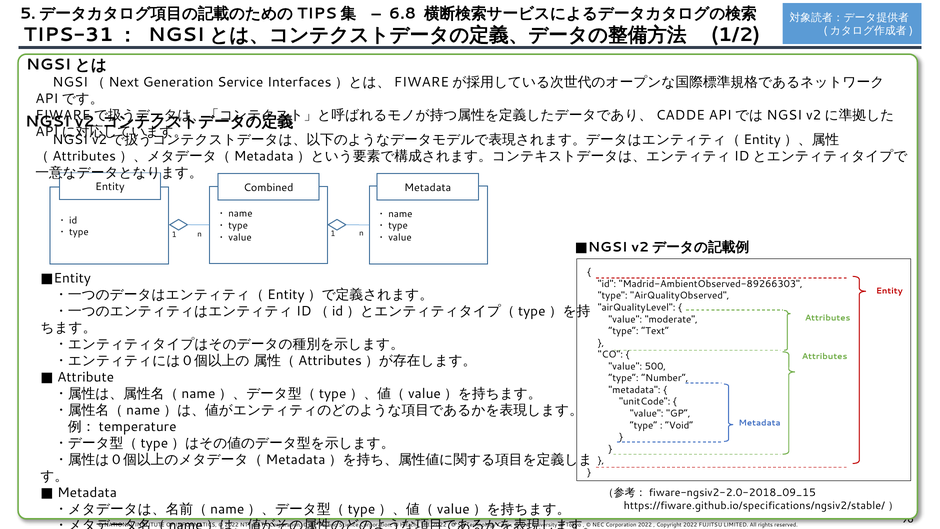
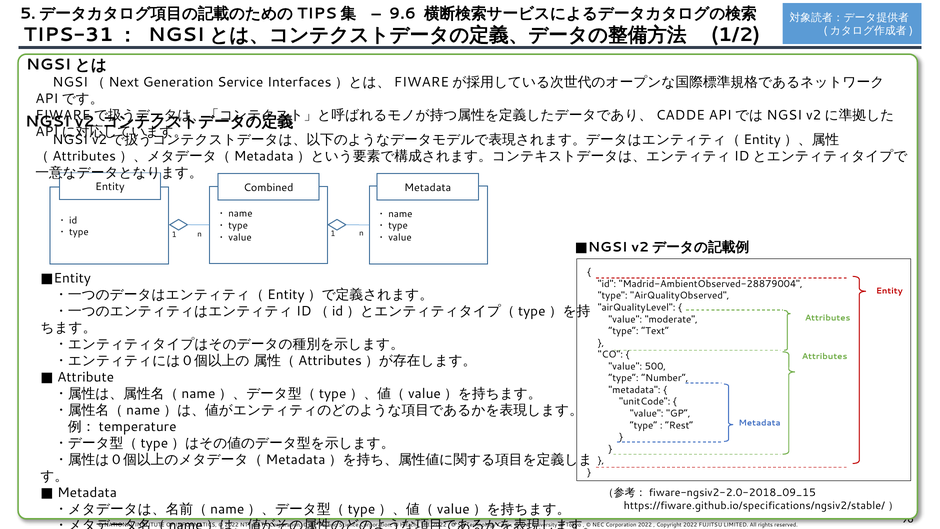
6.8: 6.8 -> 9.6
Madrid-AmbientObserved-89266303: Madrid-AmbientObserved-89266303 -> Madrid-AmbientObserved-28879004
Void: Void -> Rest
